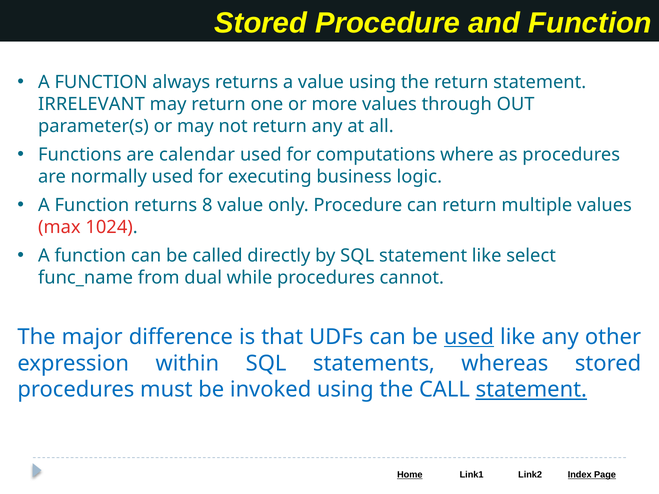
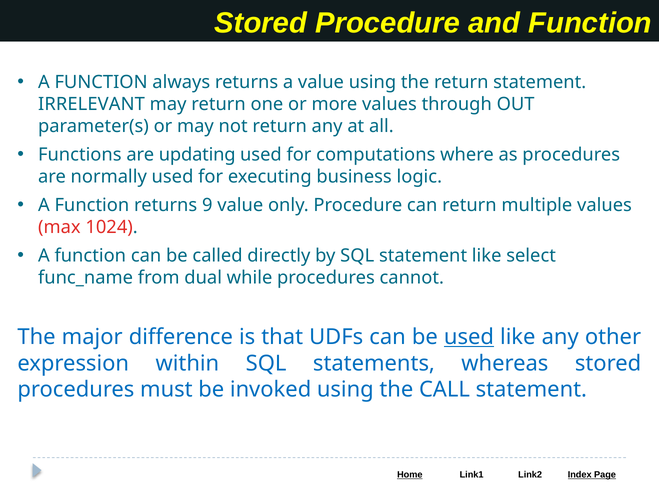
calendar: calendar -> updating
8: 8 -> 9
statement at (531, 390) underline: present -> none
